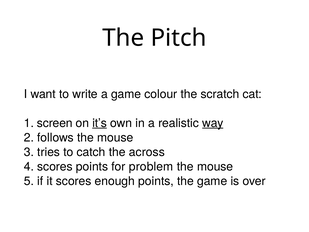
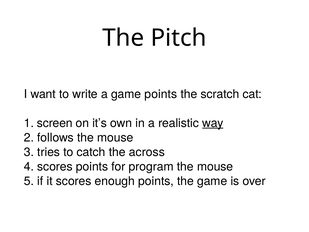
game colour: colour -> points
it’s underline: present -> none
problem: problem -> program
